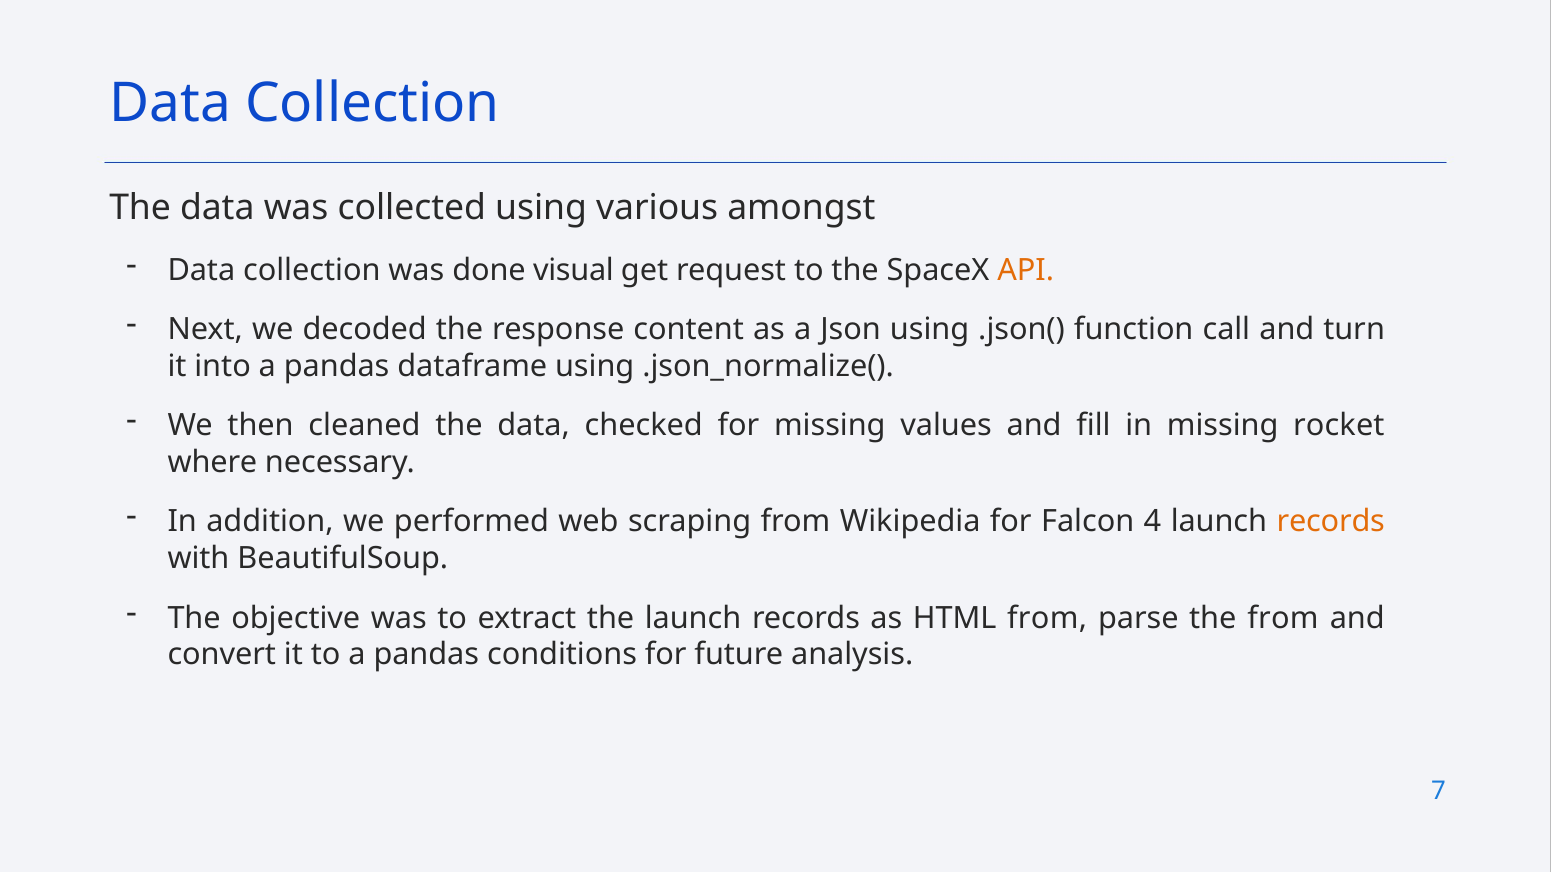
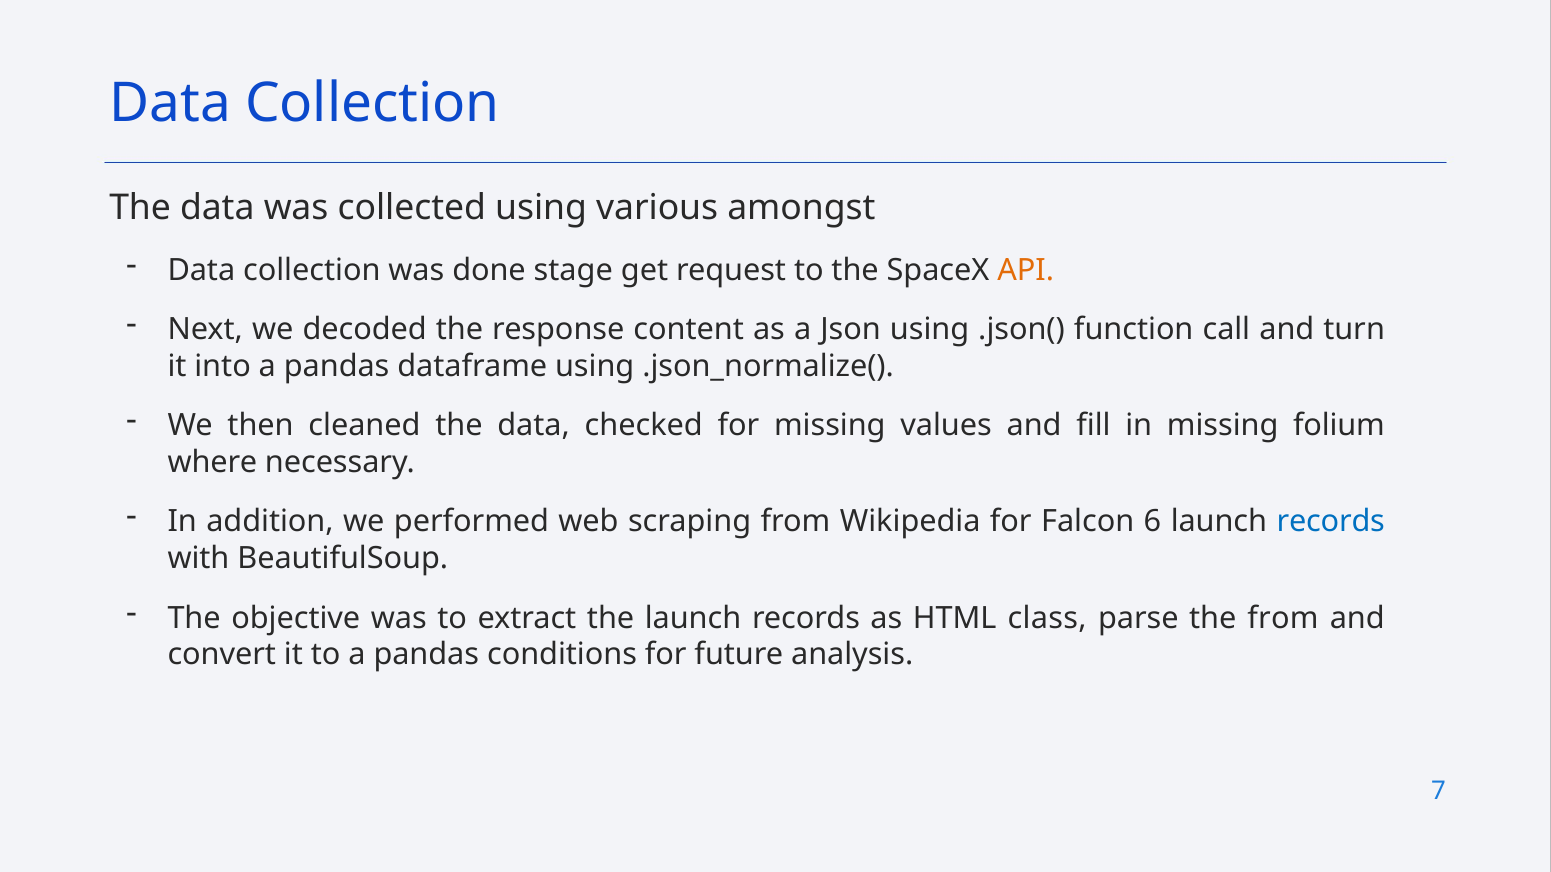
visual: visual -> stage
rocket: rocket -> folium
4: 4 -> 6
records at (1331, 522) colour: orange -> blue
HTML from: from -> class
